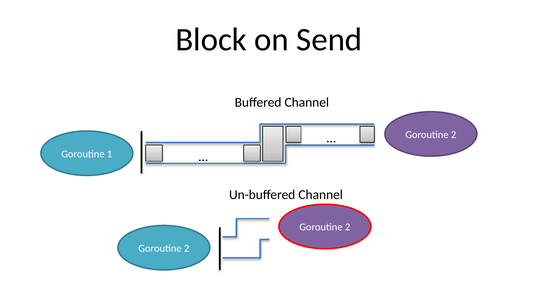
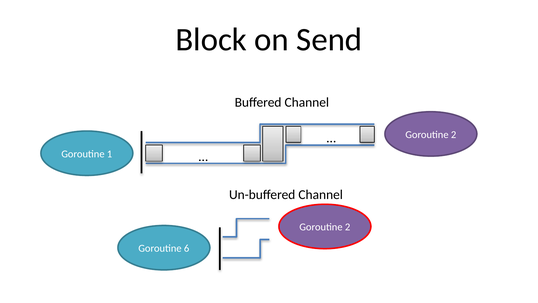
2 at (187, 248): 2 -> 6
